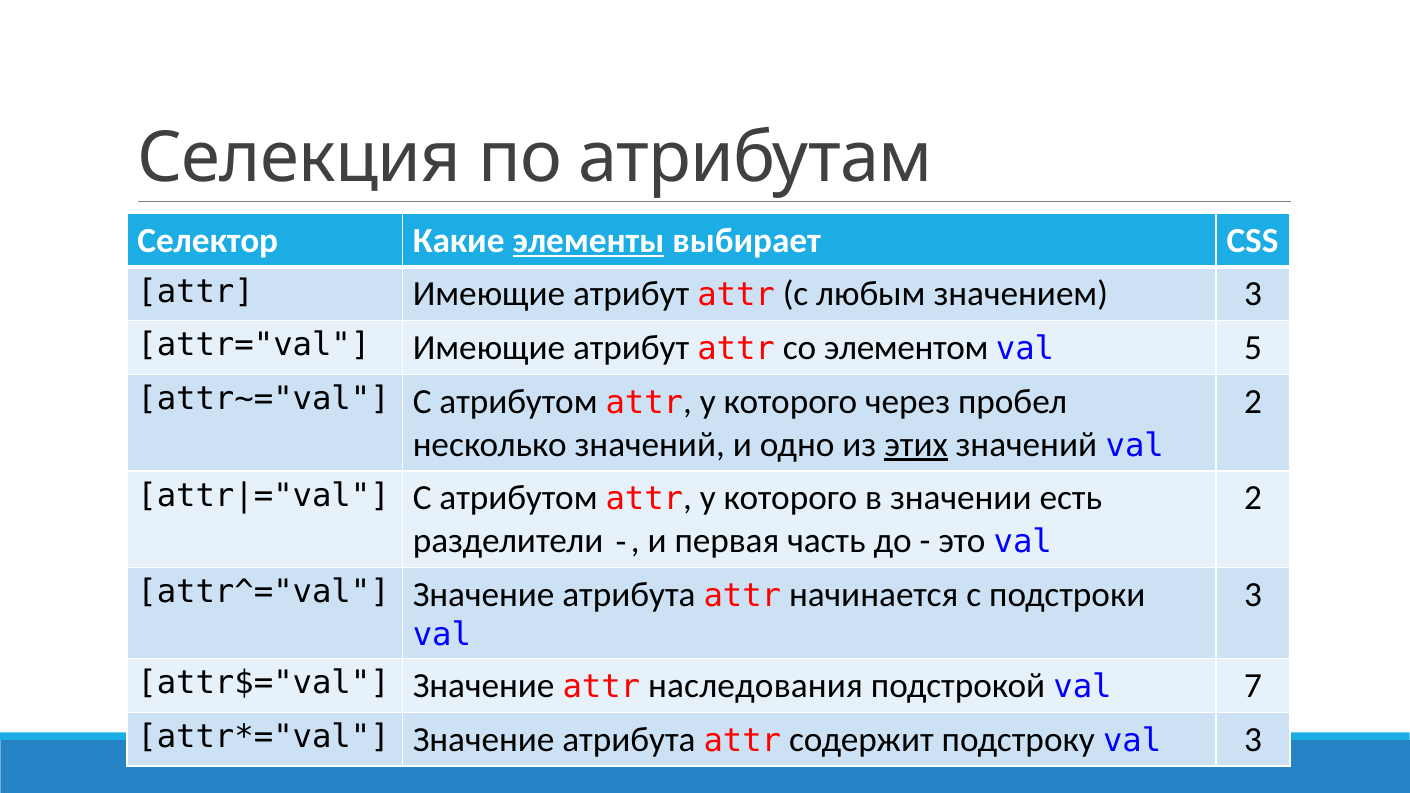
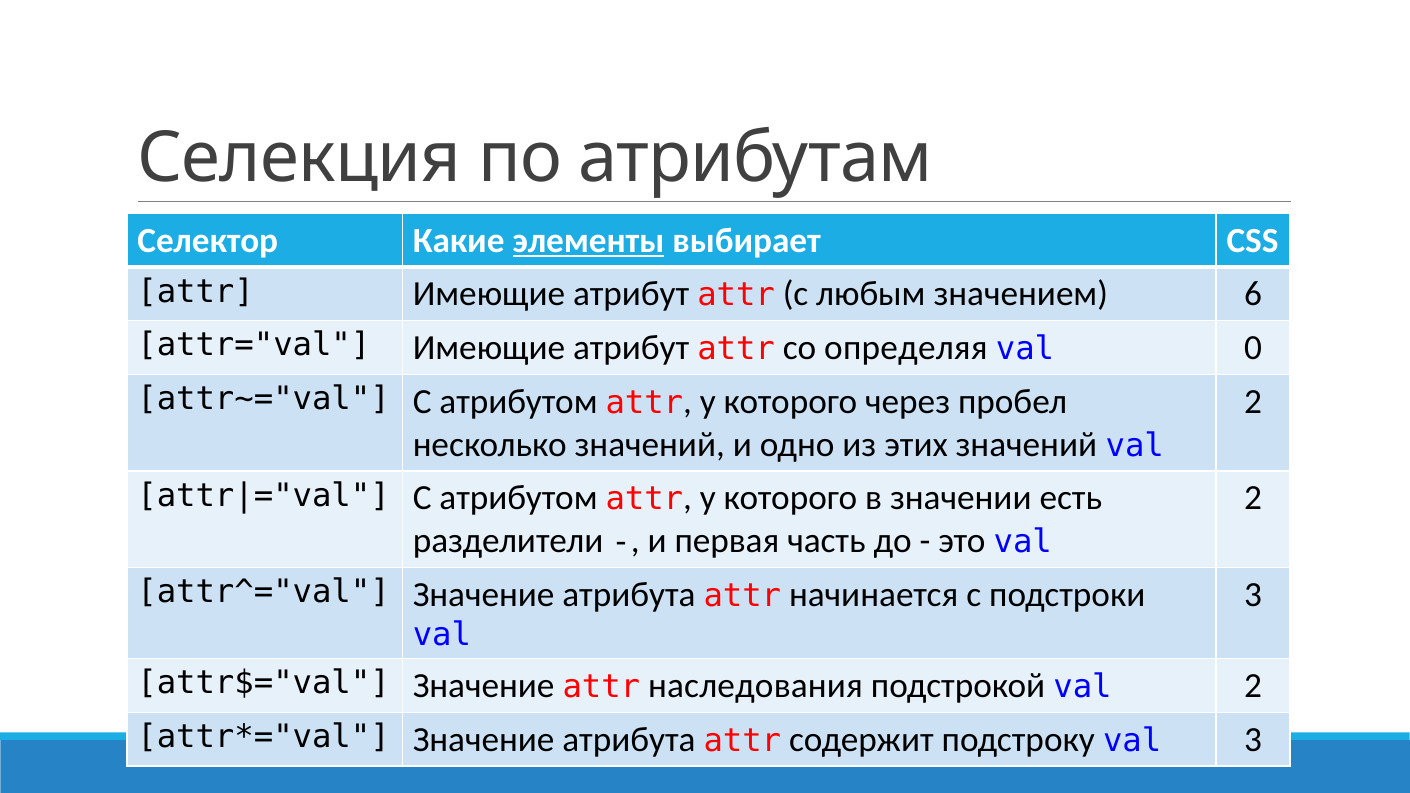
значением 3: 3 -> 6
элементом: элементом -> определяя
5: 5 -> 0
этих underline: present -> none
подстрокой val 7: 7 -> 2
